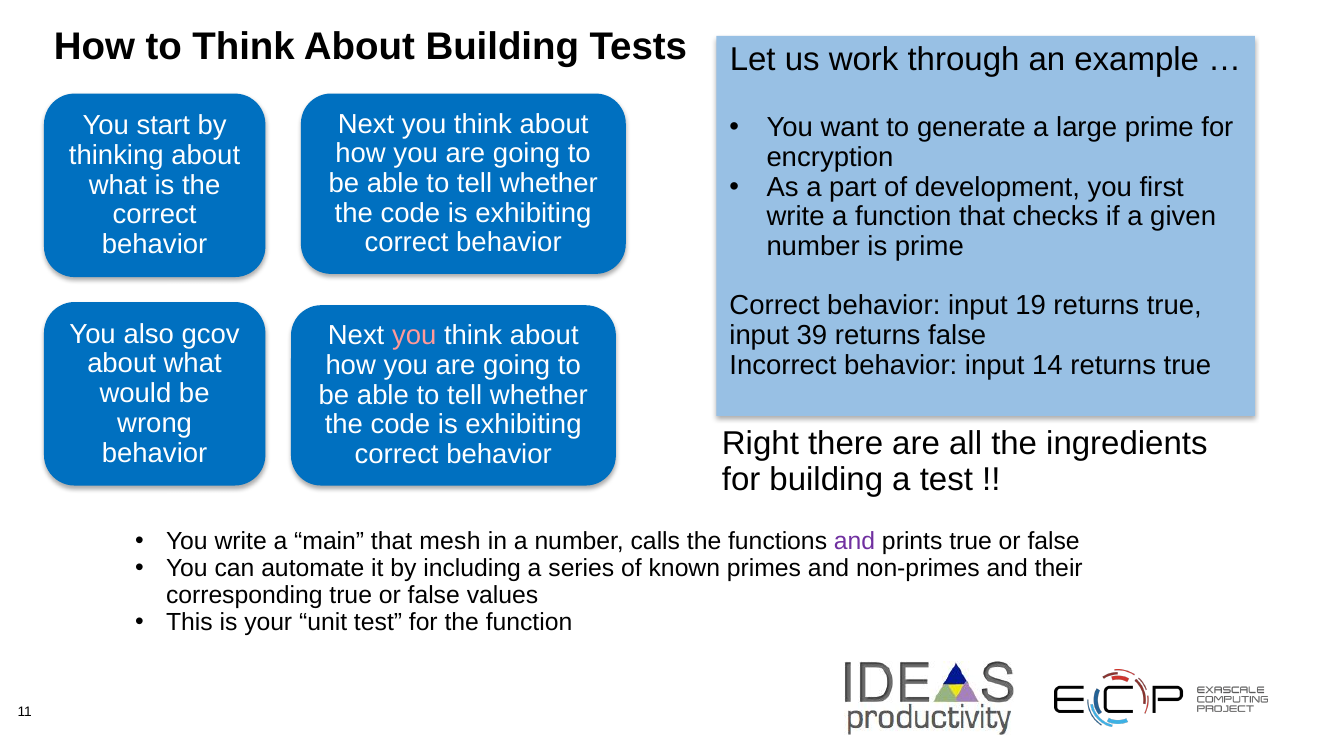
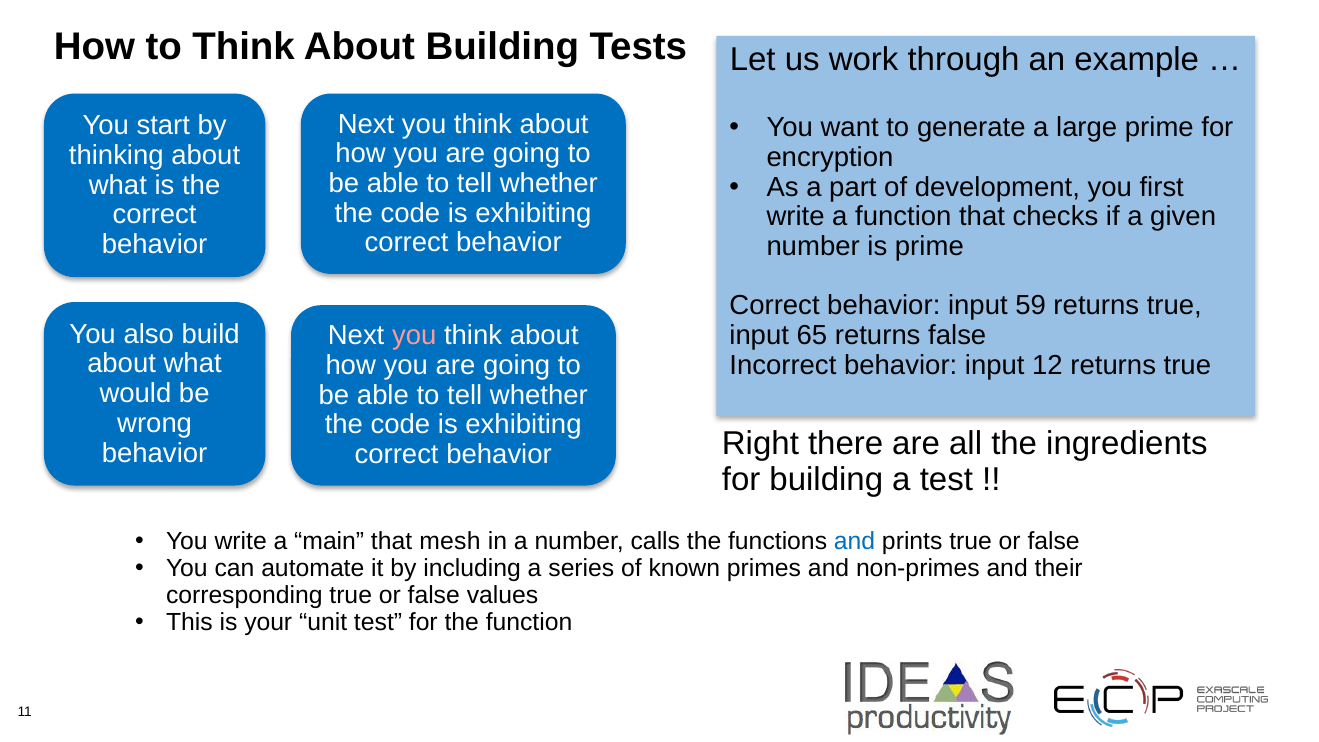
19: 19 -> 59
gcov: gcov -> build
39: 39 -> 65
14: 14 -> 12
and at (855, 542) colour: purple -> blue
